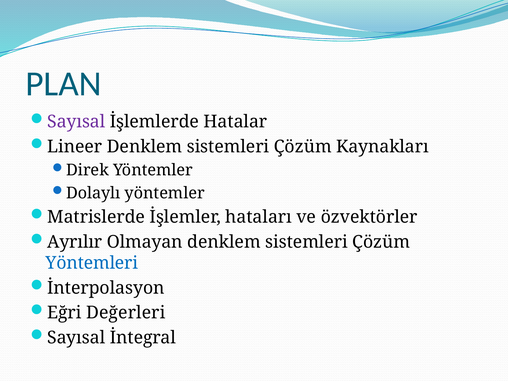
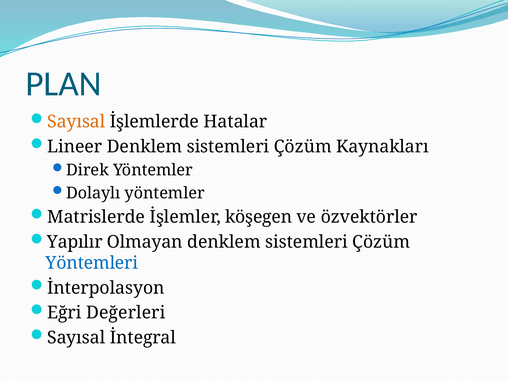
Sayısal at (76, 122) colour: purple -> orange
hataları: hataları -> köşegen
Ayrılır: Ayrılır -> Yapılır
